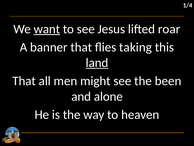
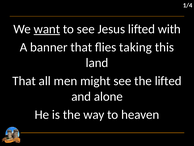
roar: roar -> with
land underline: present -> none
the been: been -> lifted
